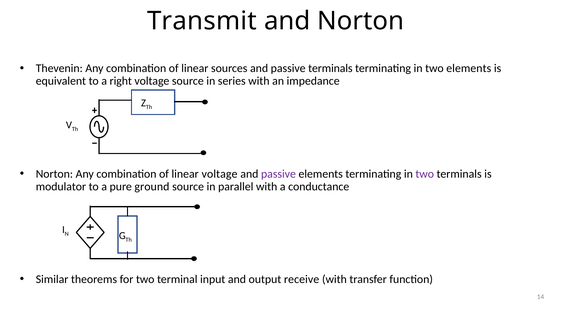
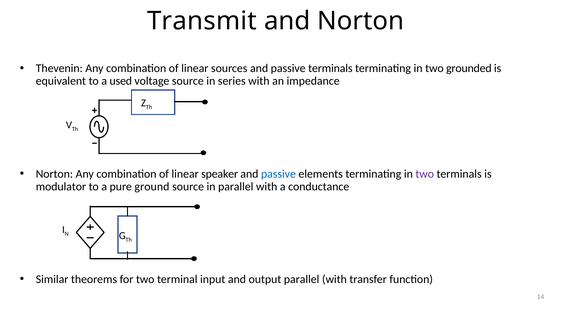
two elements: elements -> grounded
right: right -> used
linear voltage: voltage -> speaker
passive at (278, 174) colour: purple -> blue
output receive: receive -> parallel
